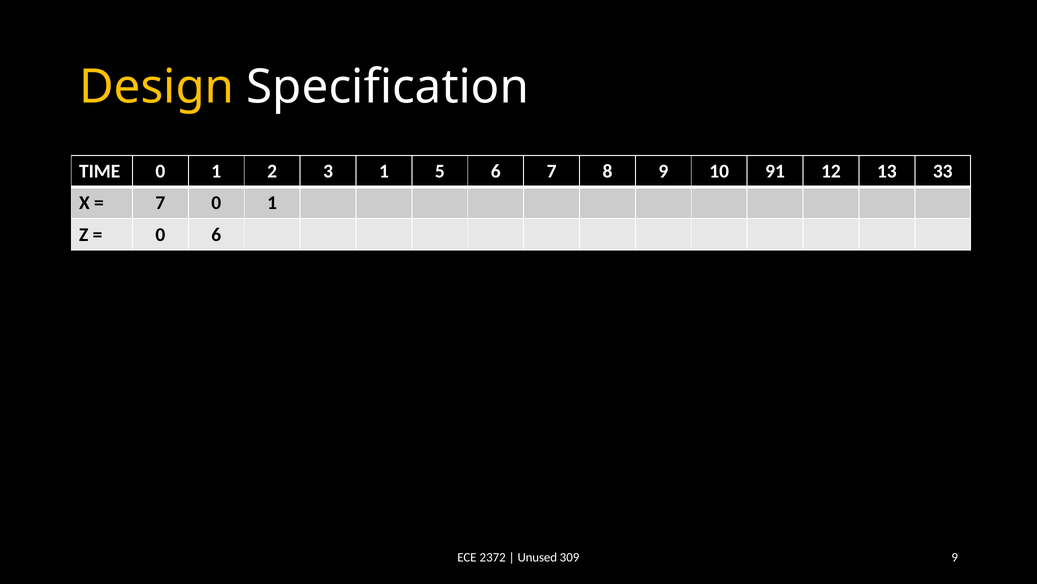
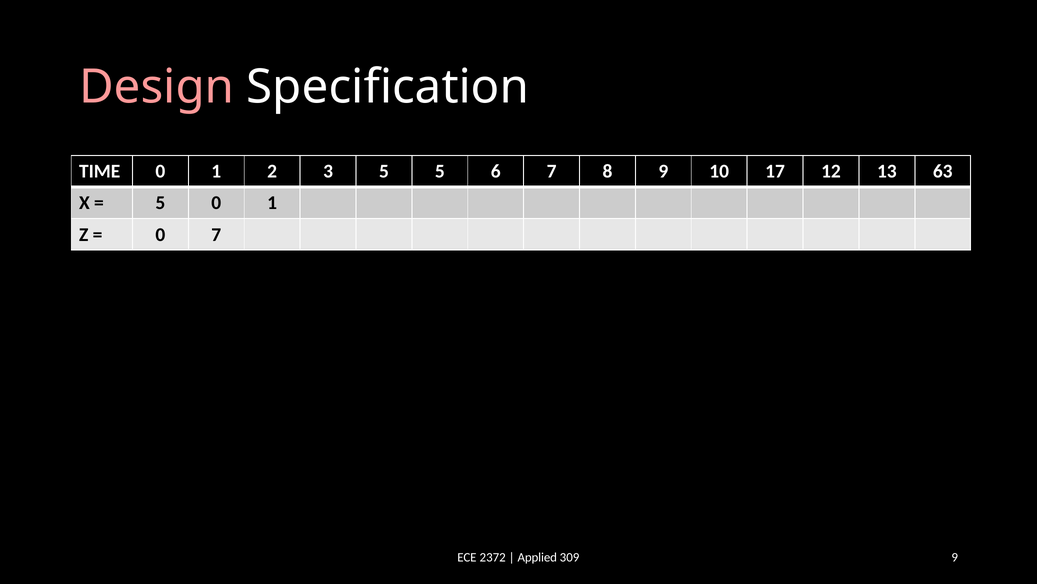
Design colour: yellow -> pink
3 1: 1 -> 5
91: 91 -> 17
33: 33 -> 63
7 at (160, 203): 7 -> 5
0 6: 6 -> 7
Unused: Unused -> Applied
